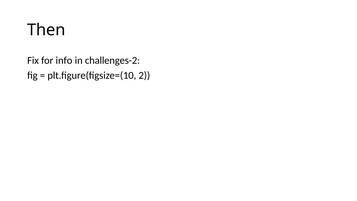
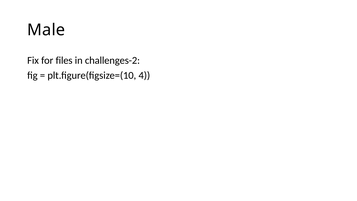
Then: Then -> Male
info: info -> files
2: 2 -> 4
